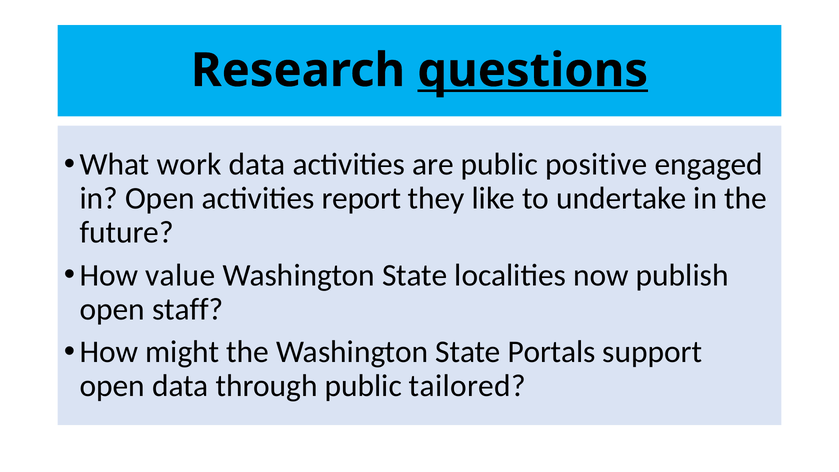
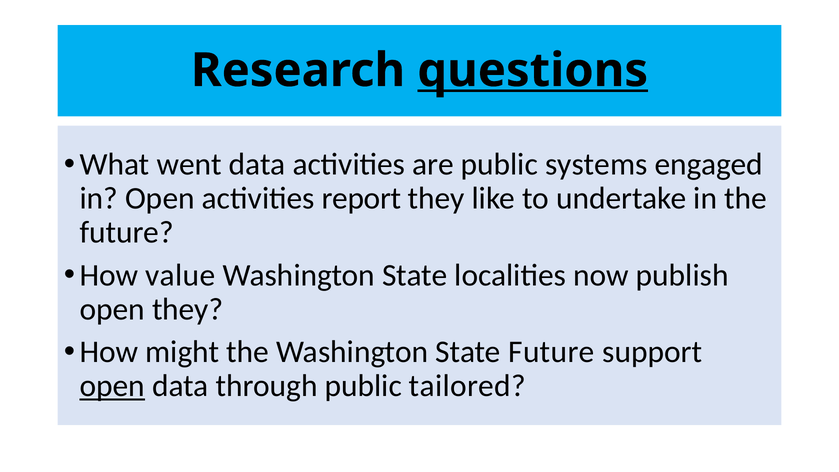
work: work -> went
positive: positive -> systems
open staff: staff -> they
State Portals: Portals -> Future
open at (112, 386) underline: none -> present
